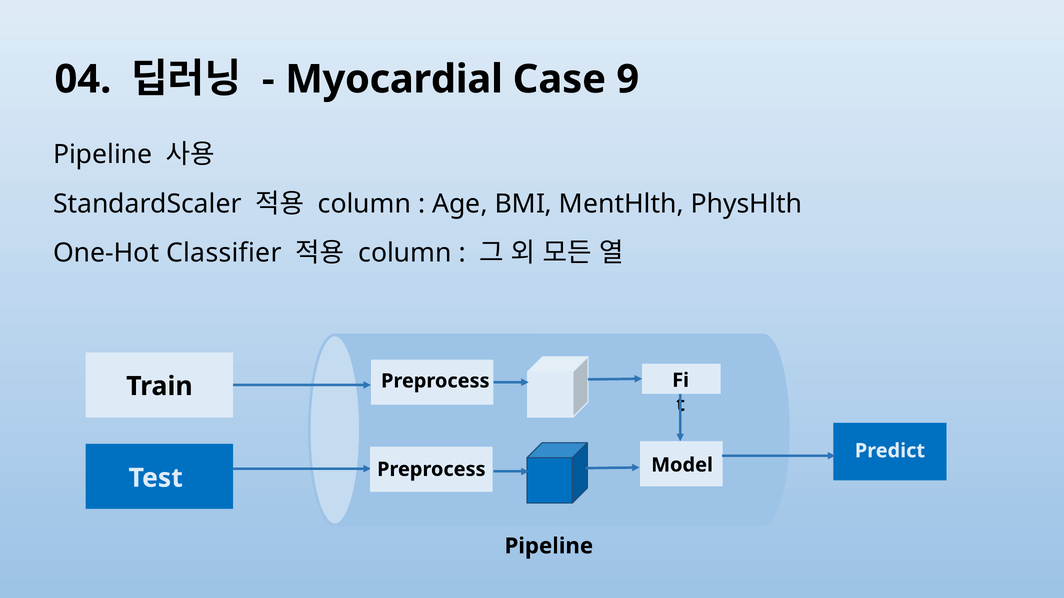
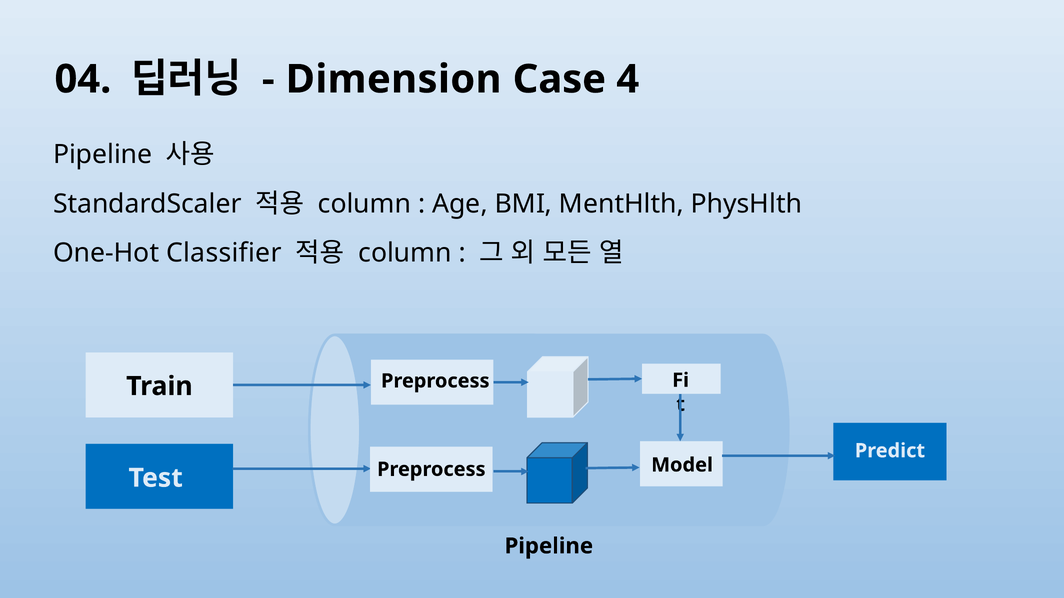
Myocardial: Myocardial -> Dimension
9: 9 -> 4
